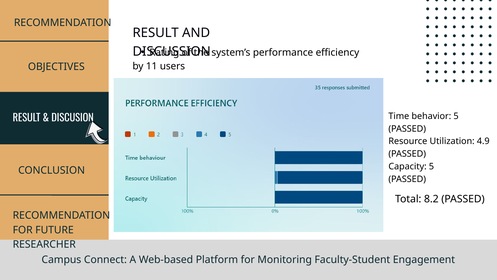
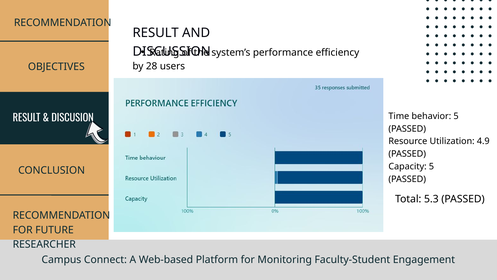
11: 11 -> 28
8.2: 8.2 -> 5.3
